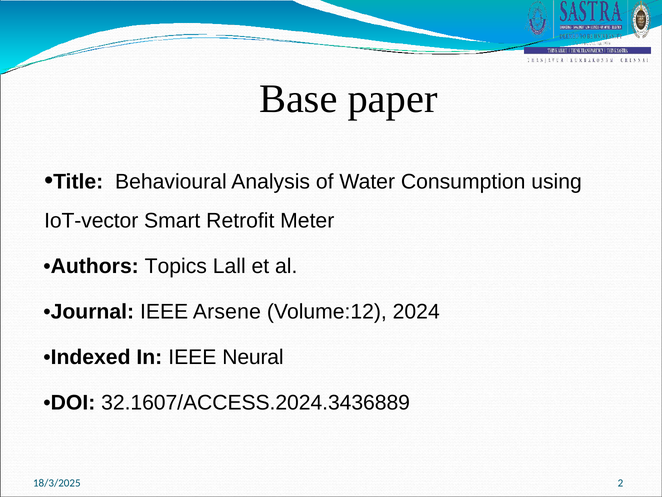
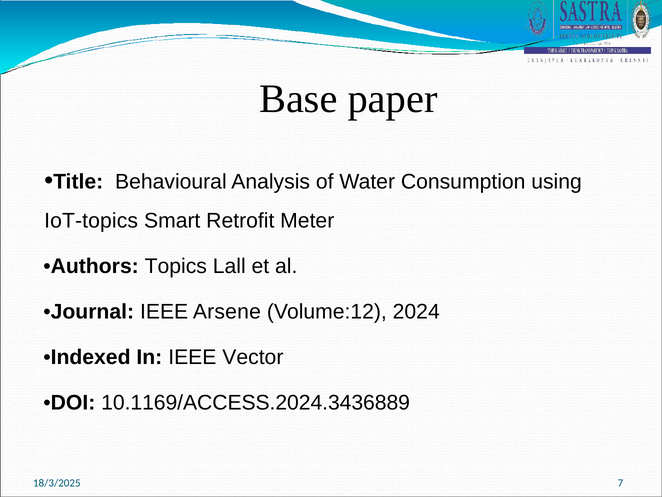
IoT-vector: IoT-vector -> IoT-topics
Neural: Neural -> Vector
32.1607/ACCESS.2024.3436889: 32.1607/ACCESS.2024.3436889 -> 10.1169/ACCESS.2024.3436889
2: 2 -> 7
